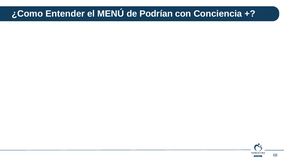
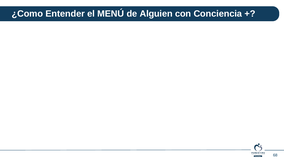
Podrían: Podrían -> Alguien
